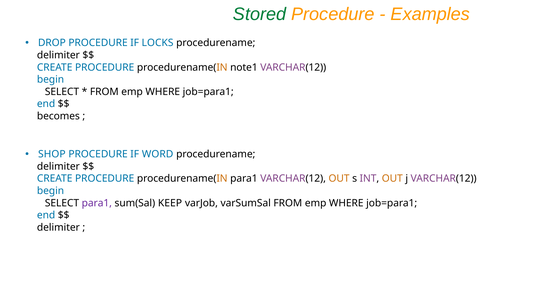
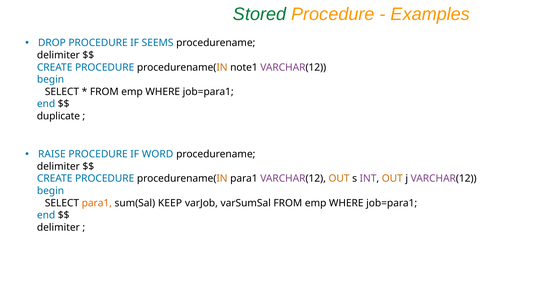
LOCKS: LOCKS -> SEEMS
becomes: becomes -> duplicate
SHOP: SHOP -> RAISE
para1 at (97, 203) colour: purple -> orange
